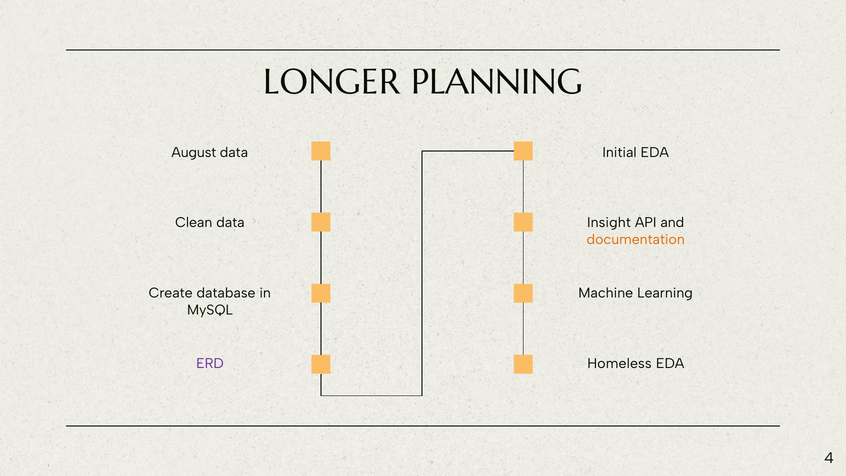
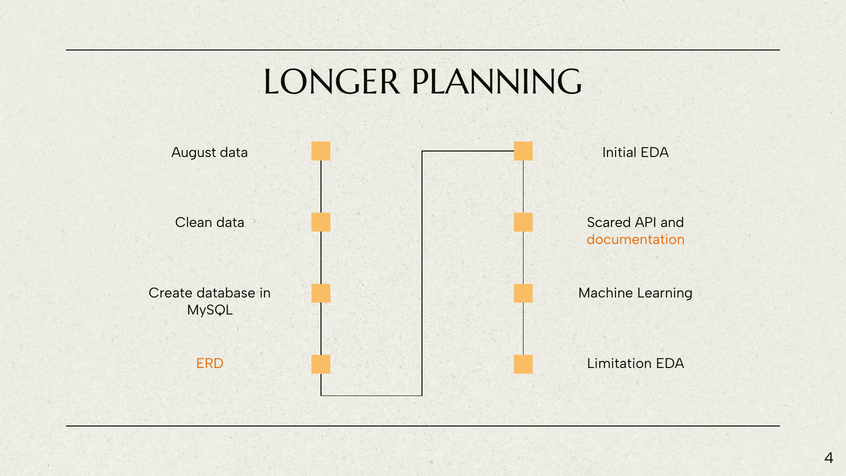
Insight: Insight -> Scared
ERD colour: purple -> orange
Homeless: Homeless -> Limitation
